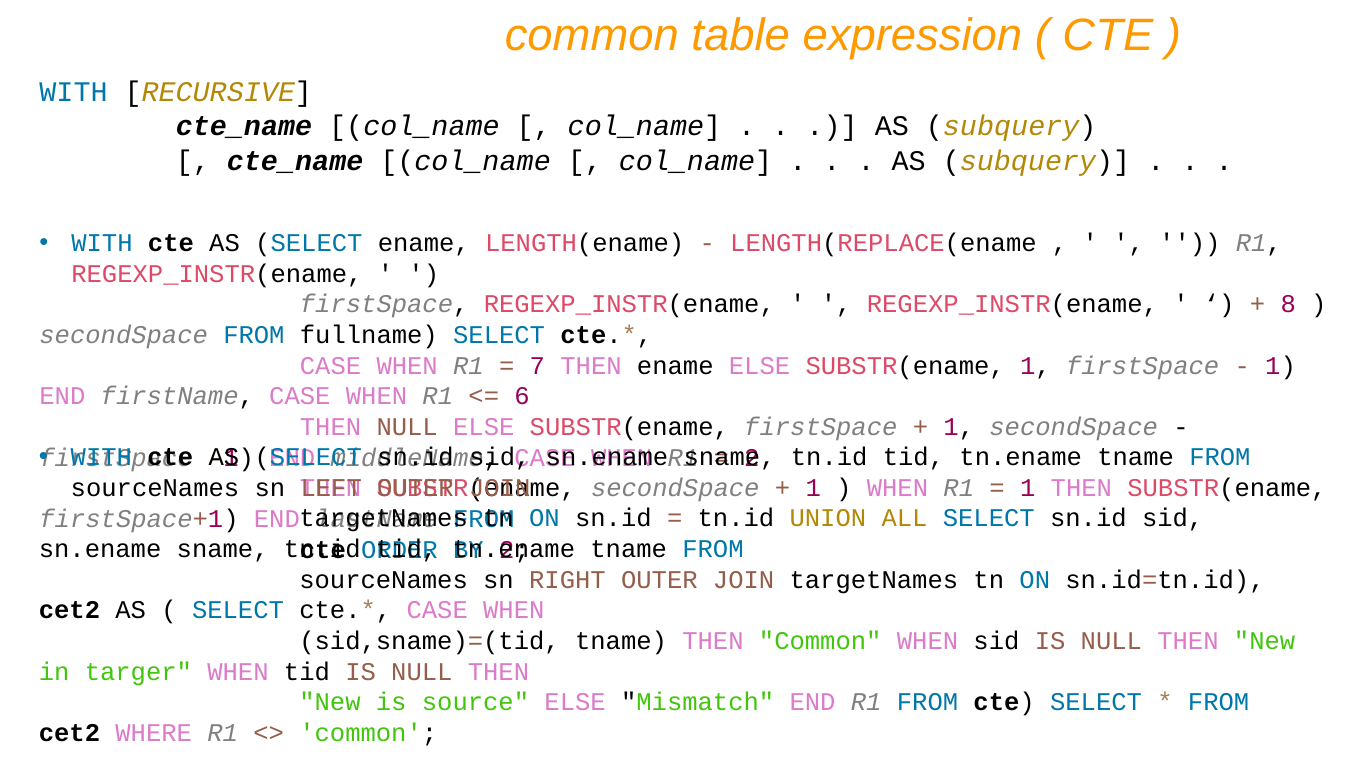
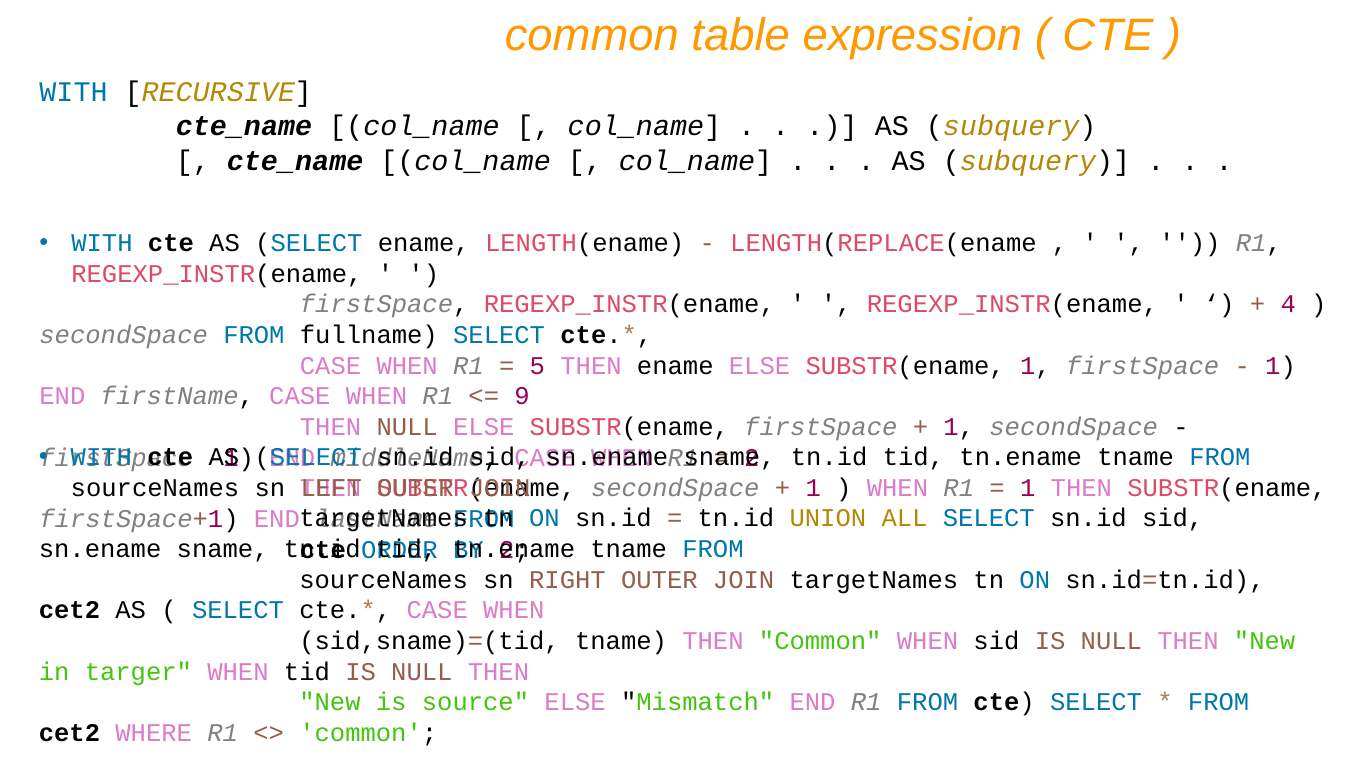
8: 8 -> 4
7: 7 -> 5
6: 6 -> 9
